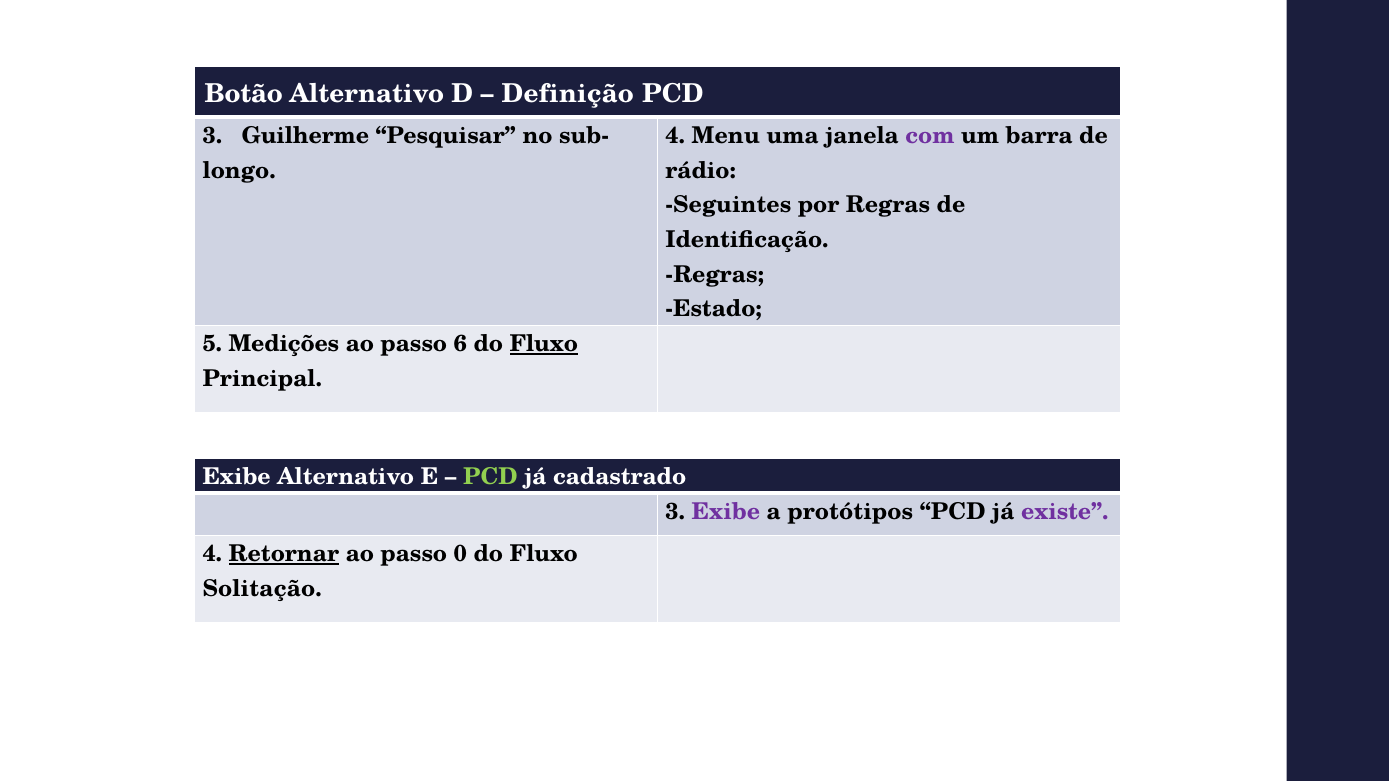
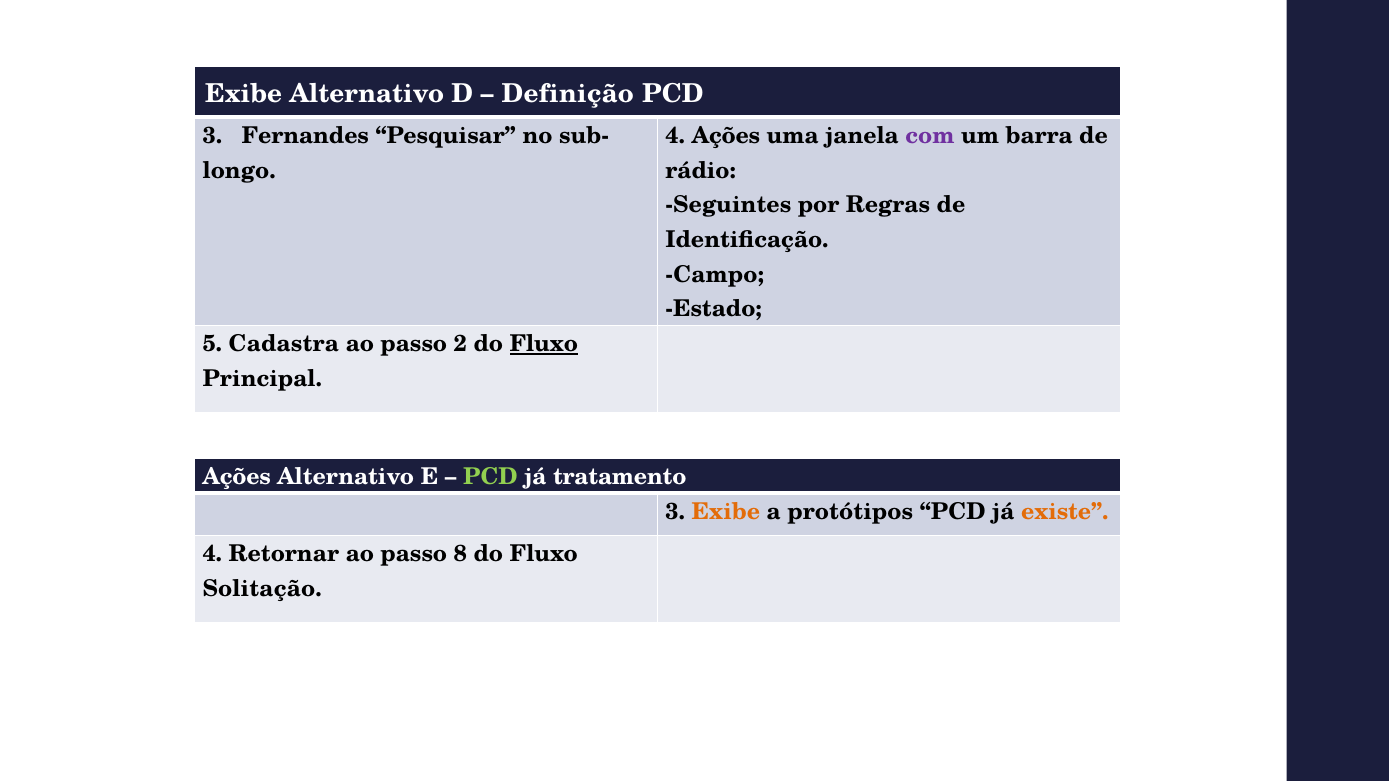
Botão at (244, 94): Botão -> Exibe
Guilherme: Guilherme -> Fernandes
4 Menu: Menu -> Ações
Regras at (715, 275): Regras -> Campo
Medições: Medições -> Cadastra
6: 6 -> 2
Exibe at (237, 477): Exibe -> Ações
cadastrado: cadastrado -> tratamento
Exibe at (726, 512) colour: purple -> orange
existe colour: purple -> orange
Retornar underline: present -> none
0: 0 -> 8
